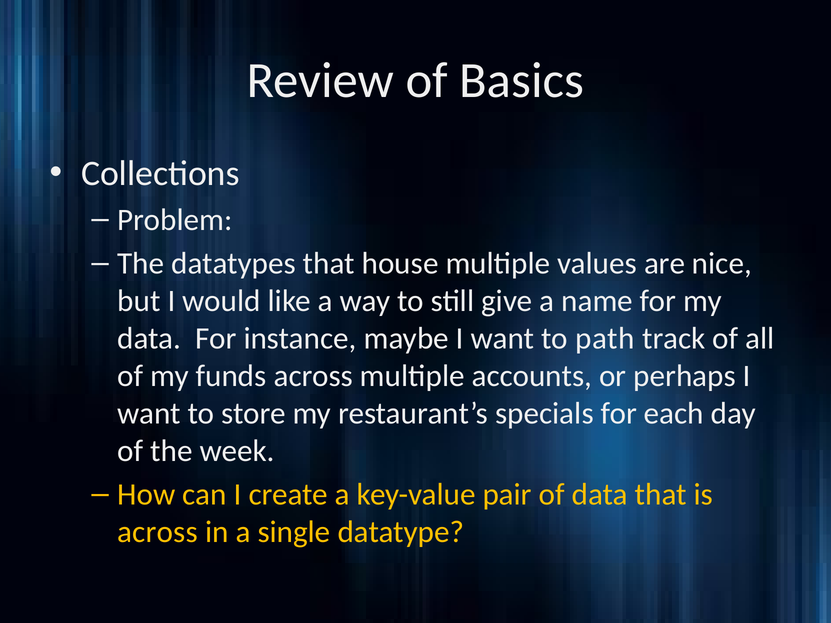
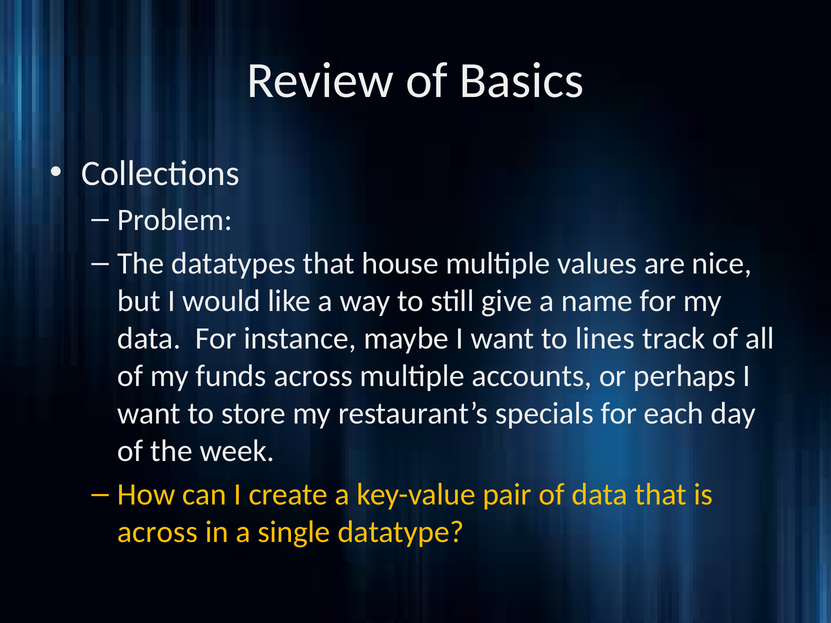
path: path -> lines
